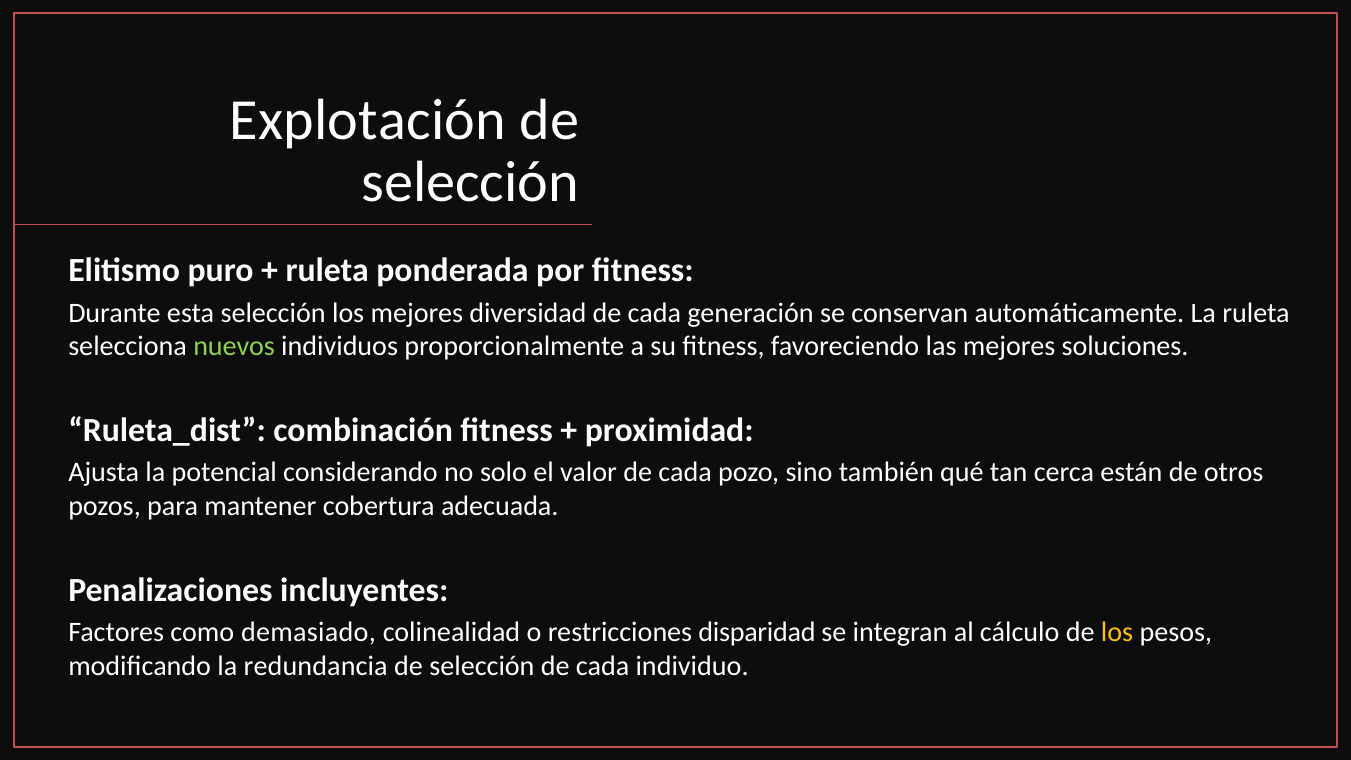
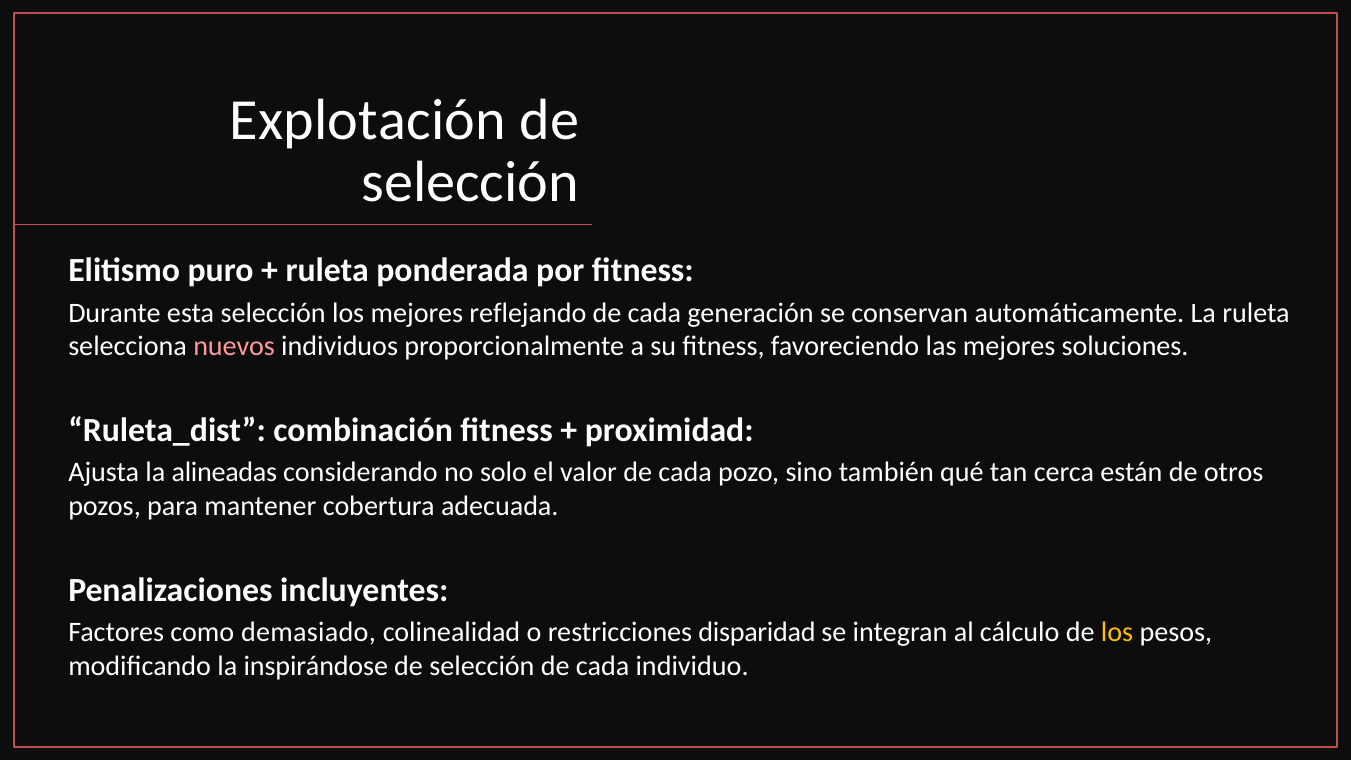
diversidad: diversidad -> reflejando
nuevos colour: light green -> pink
potencial: potencial -> alineadas
redundancia: redundancia -> inspirándose
